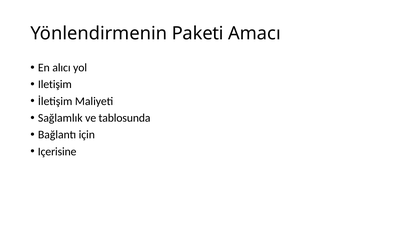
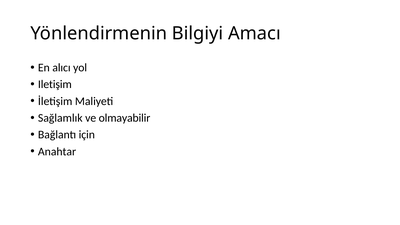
Paketi: Paketi -> Bilgiyi
tablosunda: tablosunda -> olmayabilir
Içerisine: Içerisine -> Anahtar
